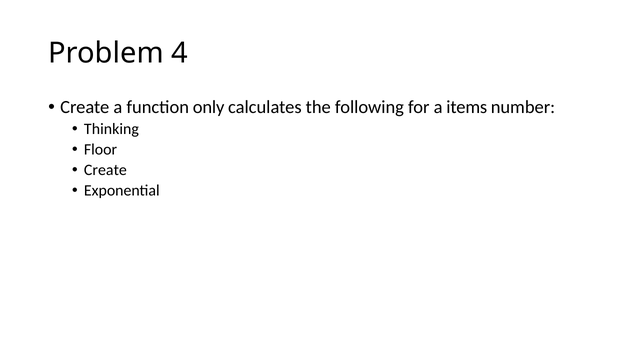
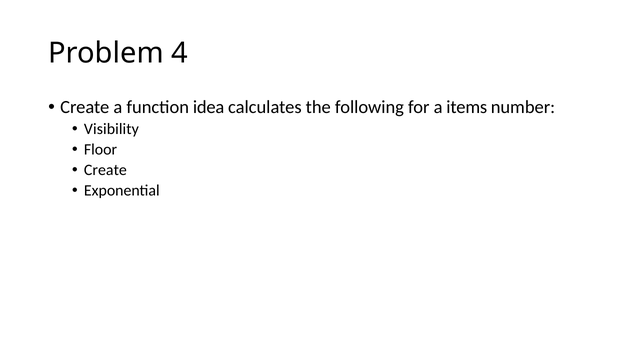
only: only -> idea
Thinking: Thinking -> Visibility
